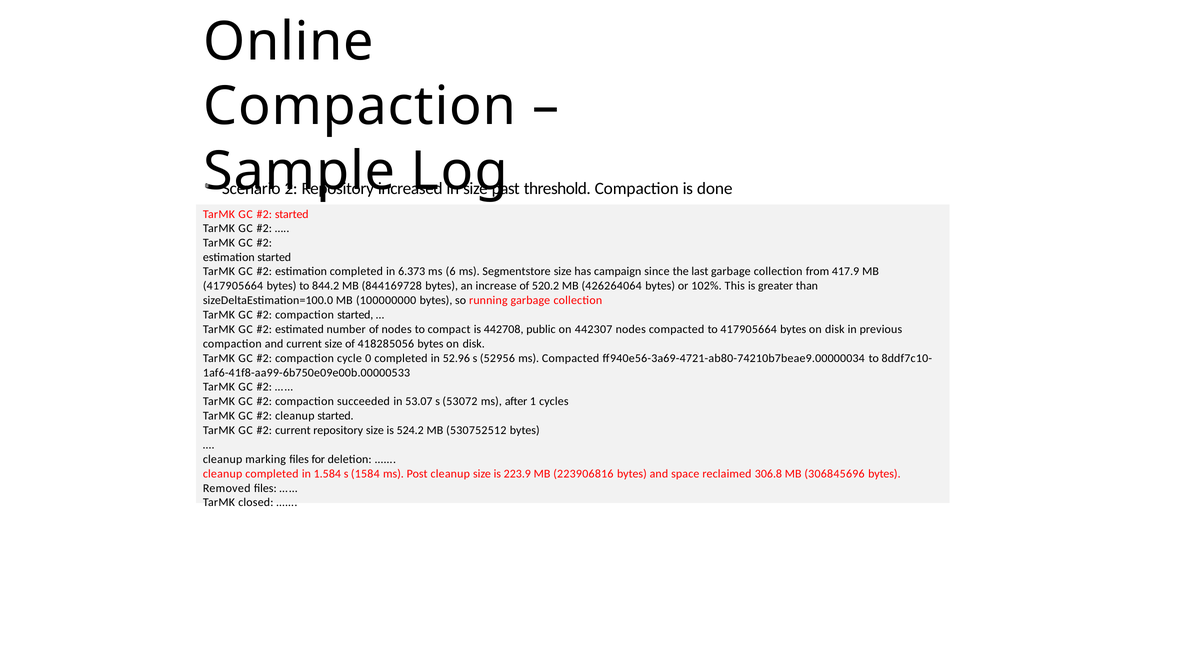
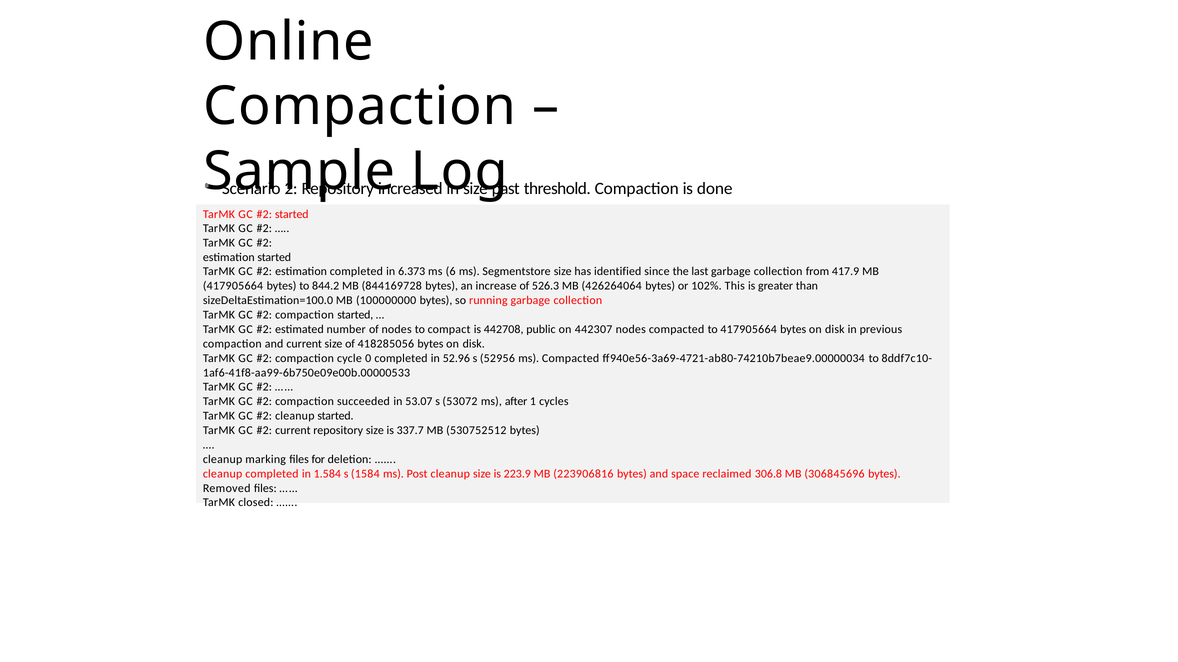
campaign: campaign -> identified
520.2: 520.2 -> 526.3
524.2: 524.2 -> 337.7
